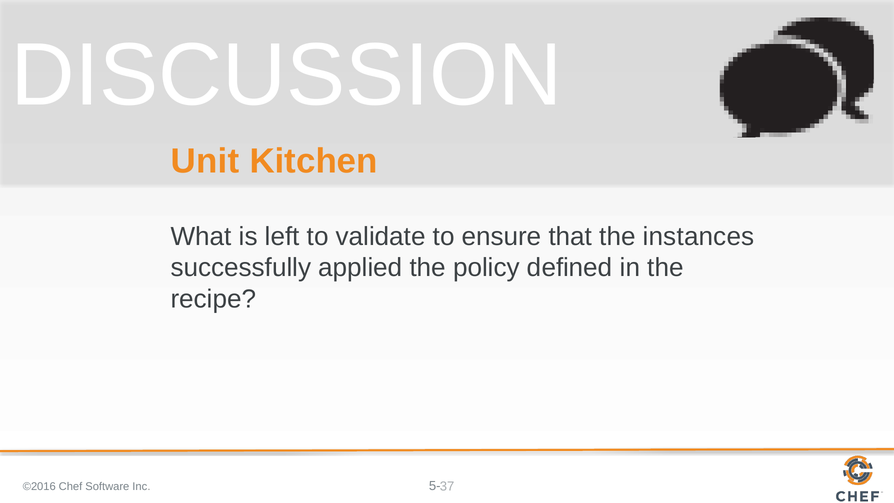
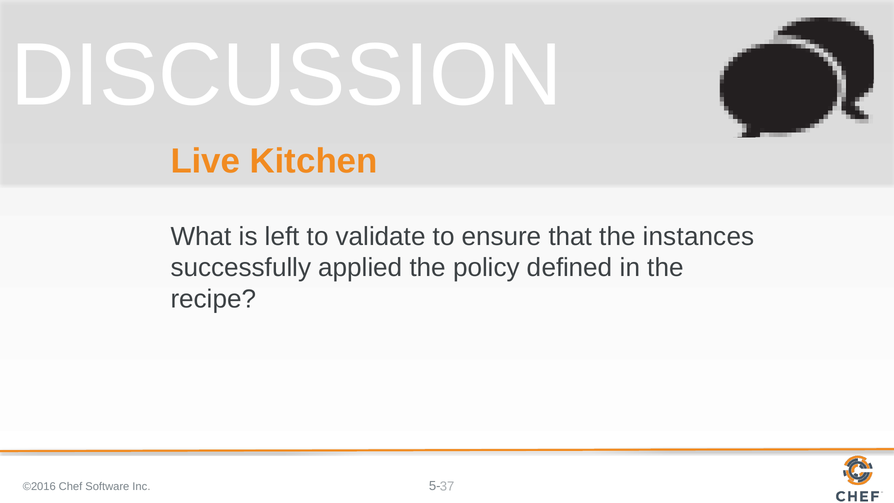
Unit: Unit -> Live
